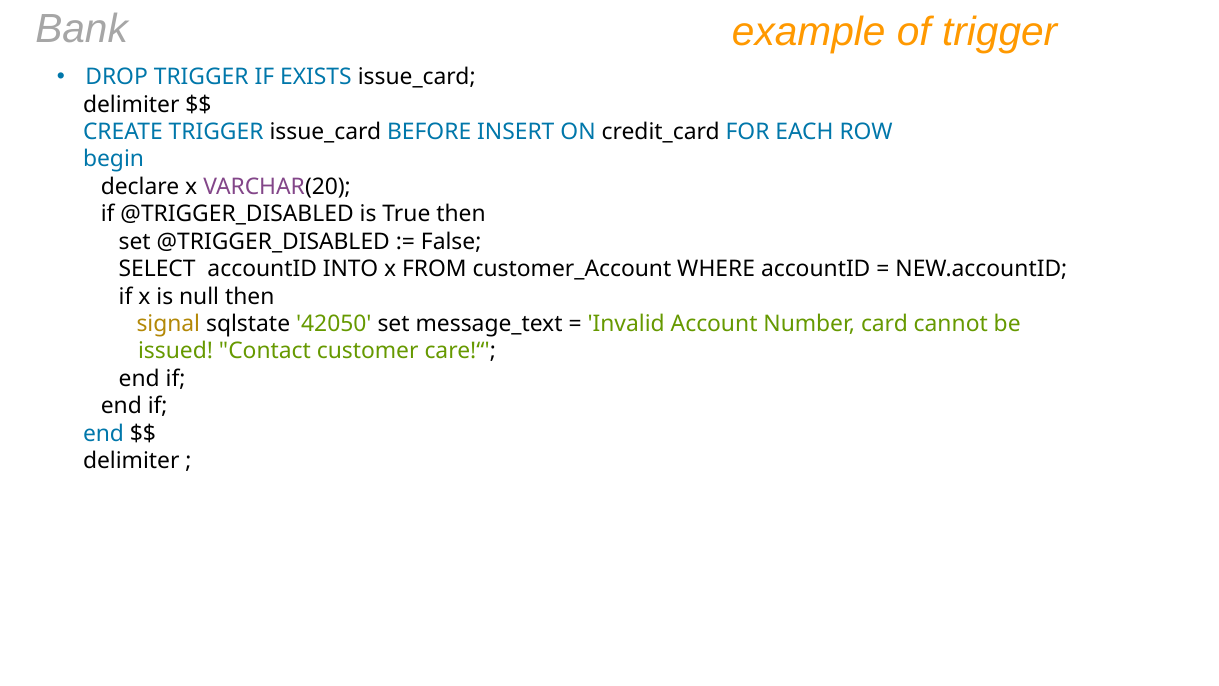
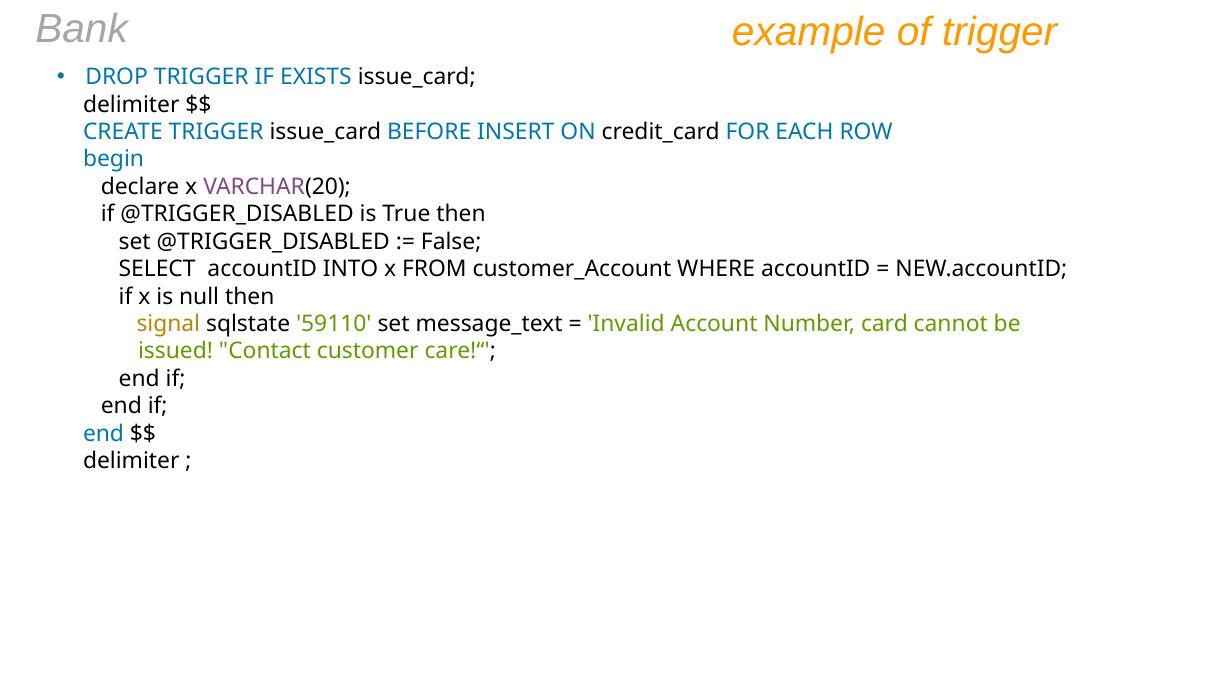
42050: 42050 -> 59110
